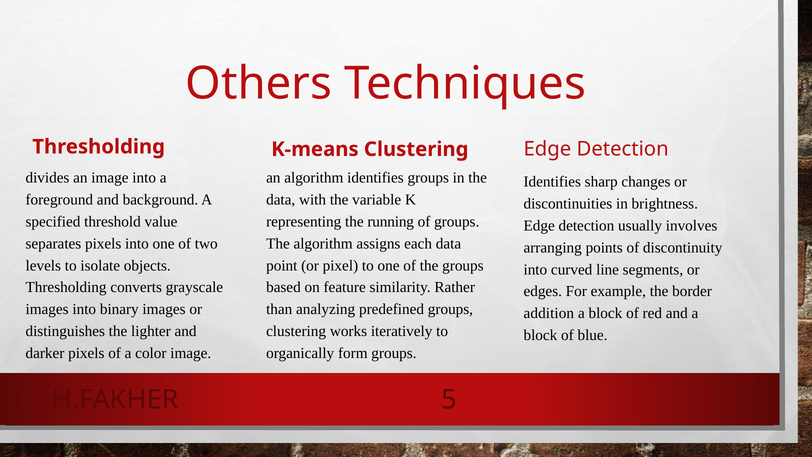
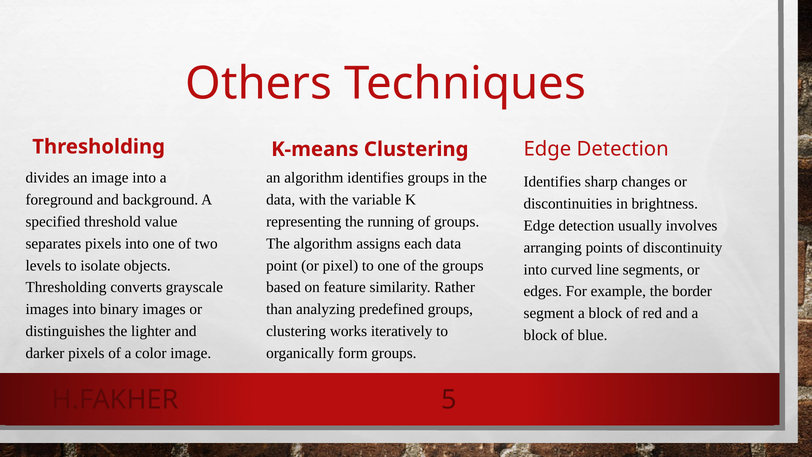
addition: addition -> segment
